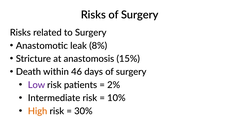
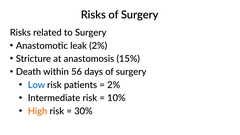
leak 8%: 8% -> 2%
46: 46 -> 56
Low colour: purple -> blue
